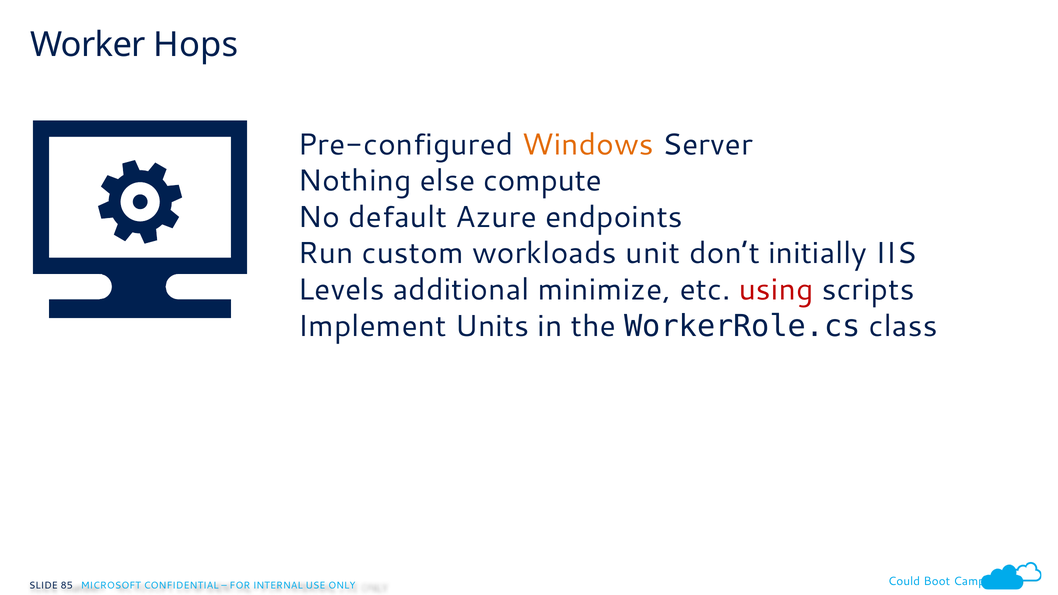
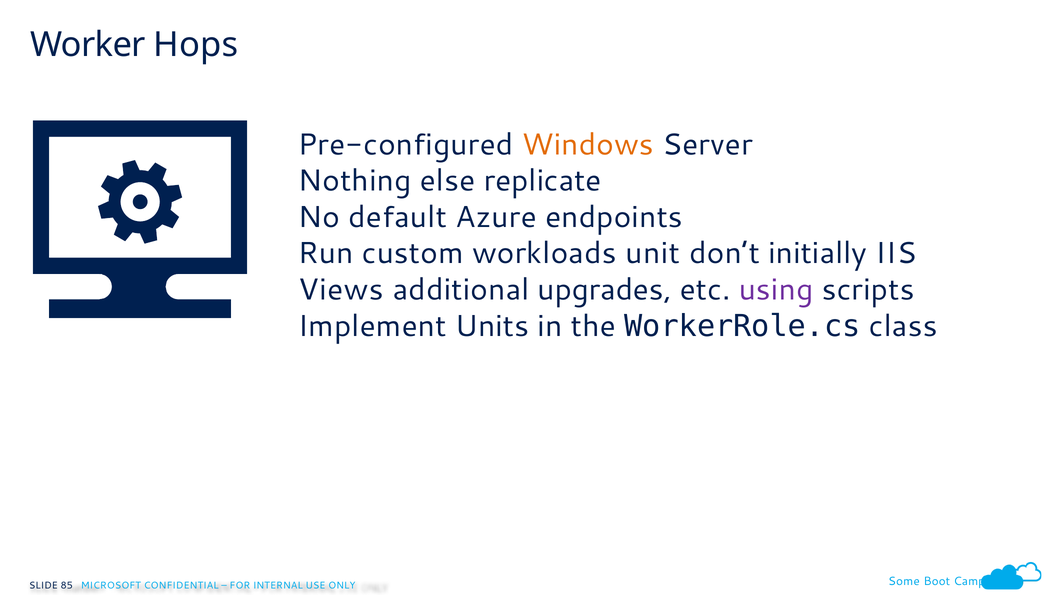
compute: compute -> replicate
Levels: Levels -> Views
minimize: minimize -> upgrades
using colour: red -> purple
Could: Could -> Some
